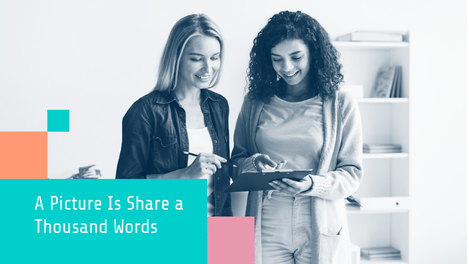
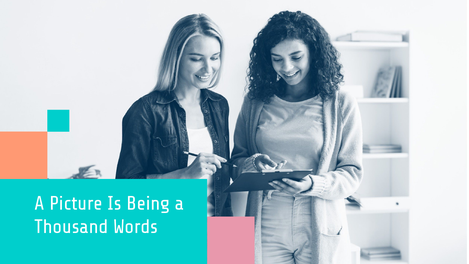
Share: Share -> Being
